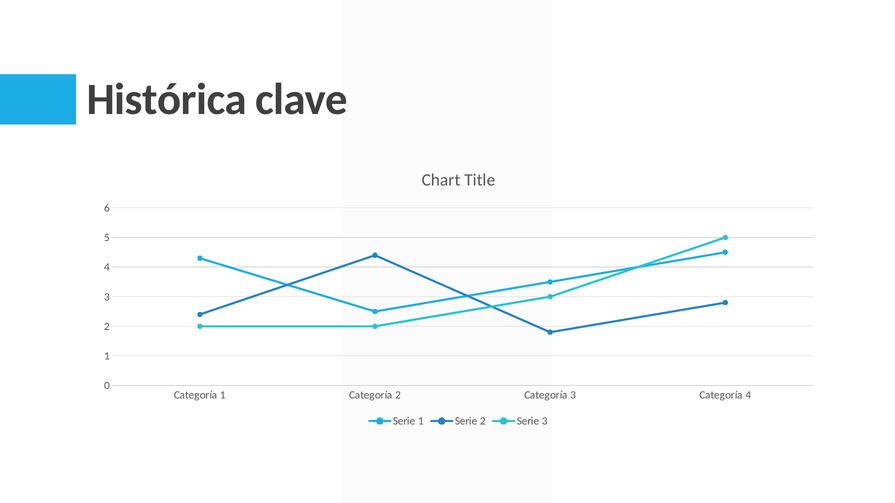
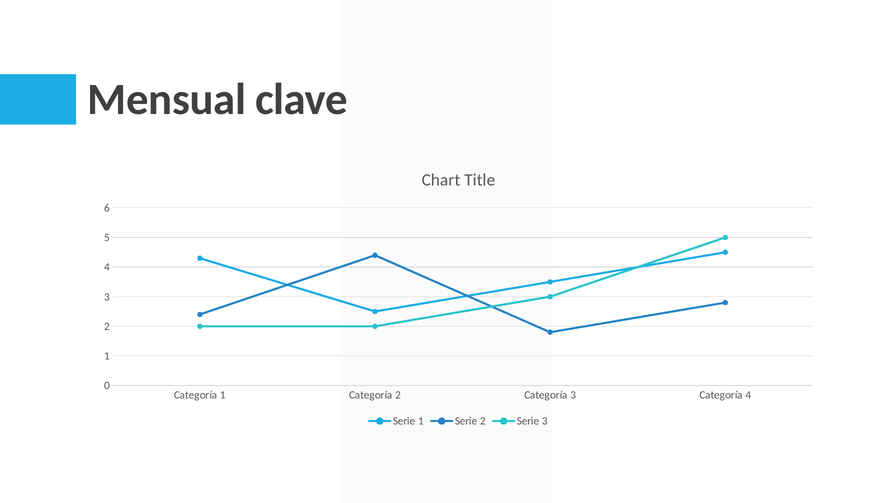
Histórica: Histórica -> Mensual
